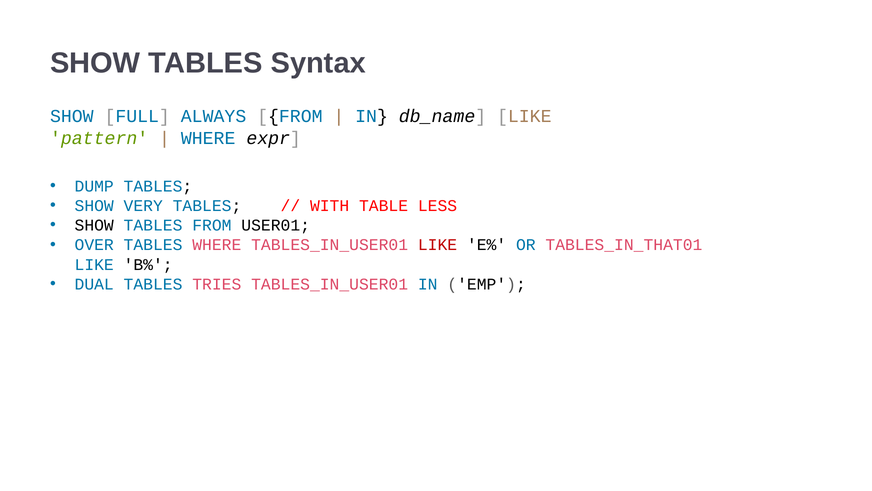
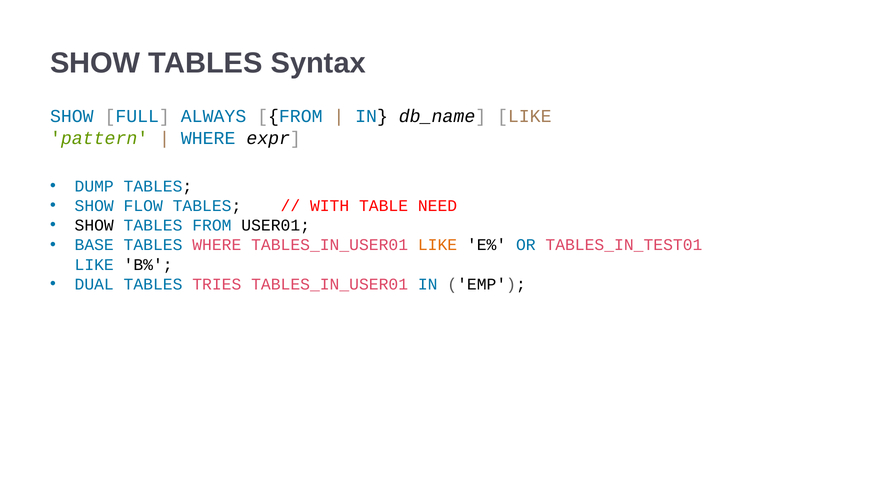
VERY: VERY -> FLOW
LESS: LESS -> NEED
OVER: OVER -> BASE
LIKE at (438, 245) colour: red -> orange
TABLES_IN_THAT01: TABLES_IN_THAT01 -> TABLES_IN_TEST01
